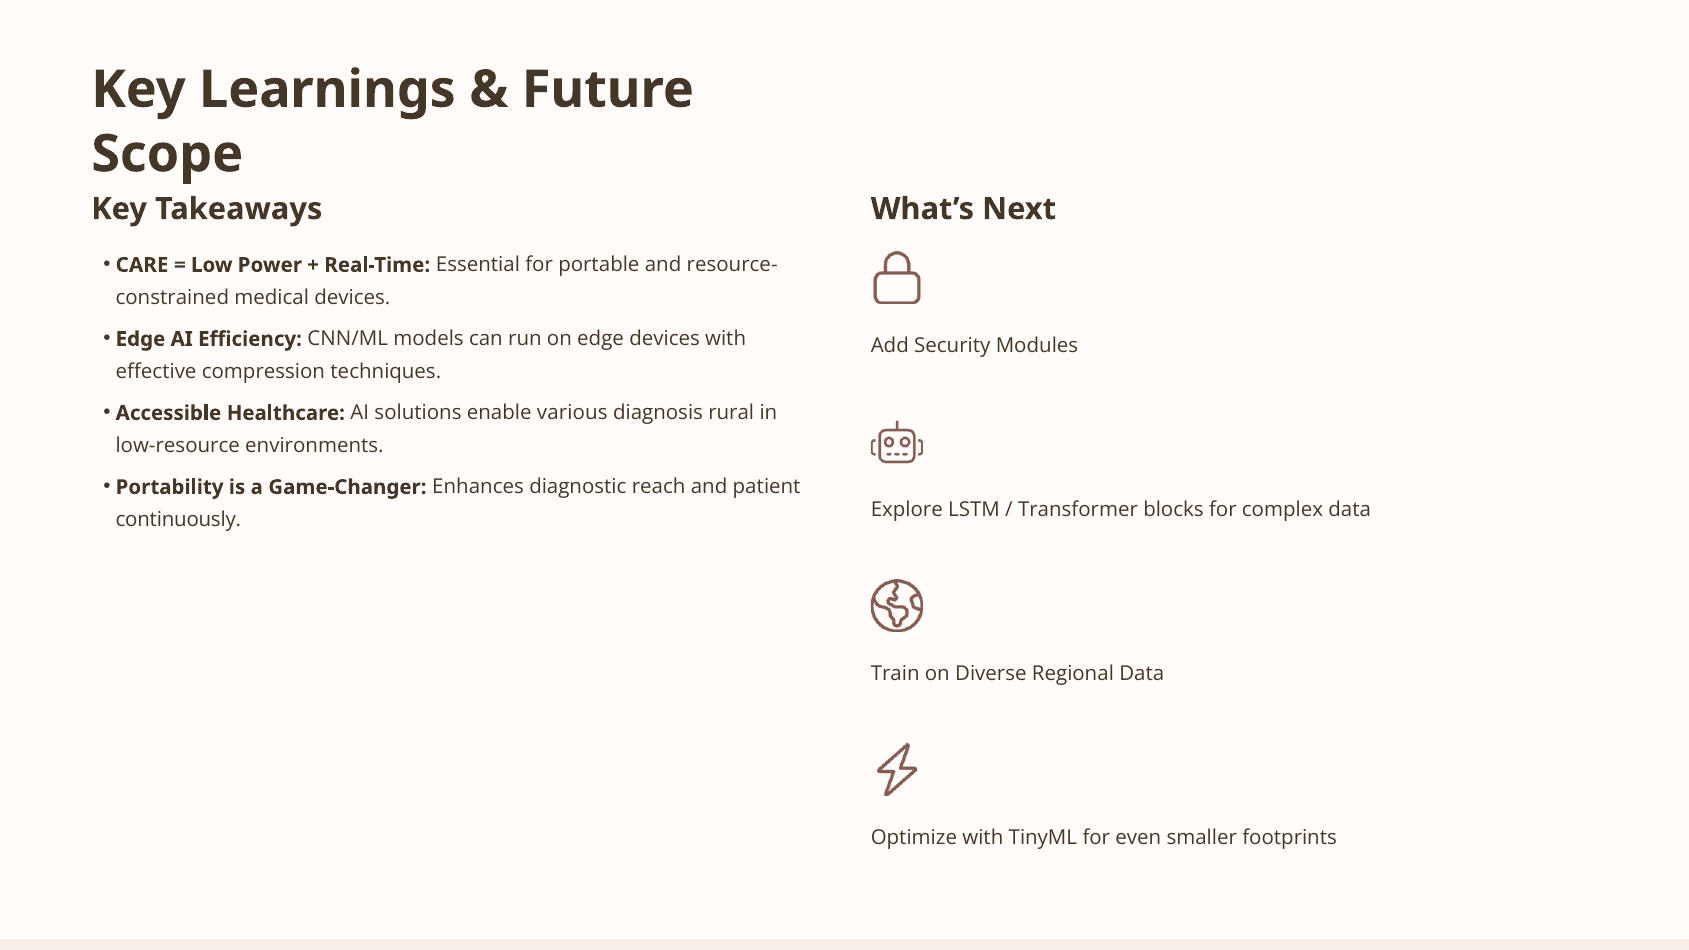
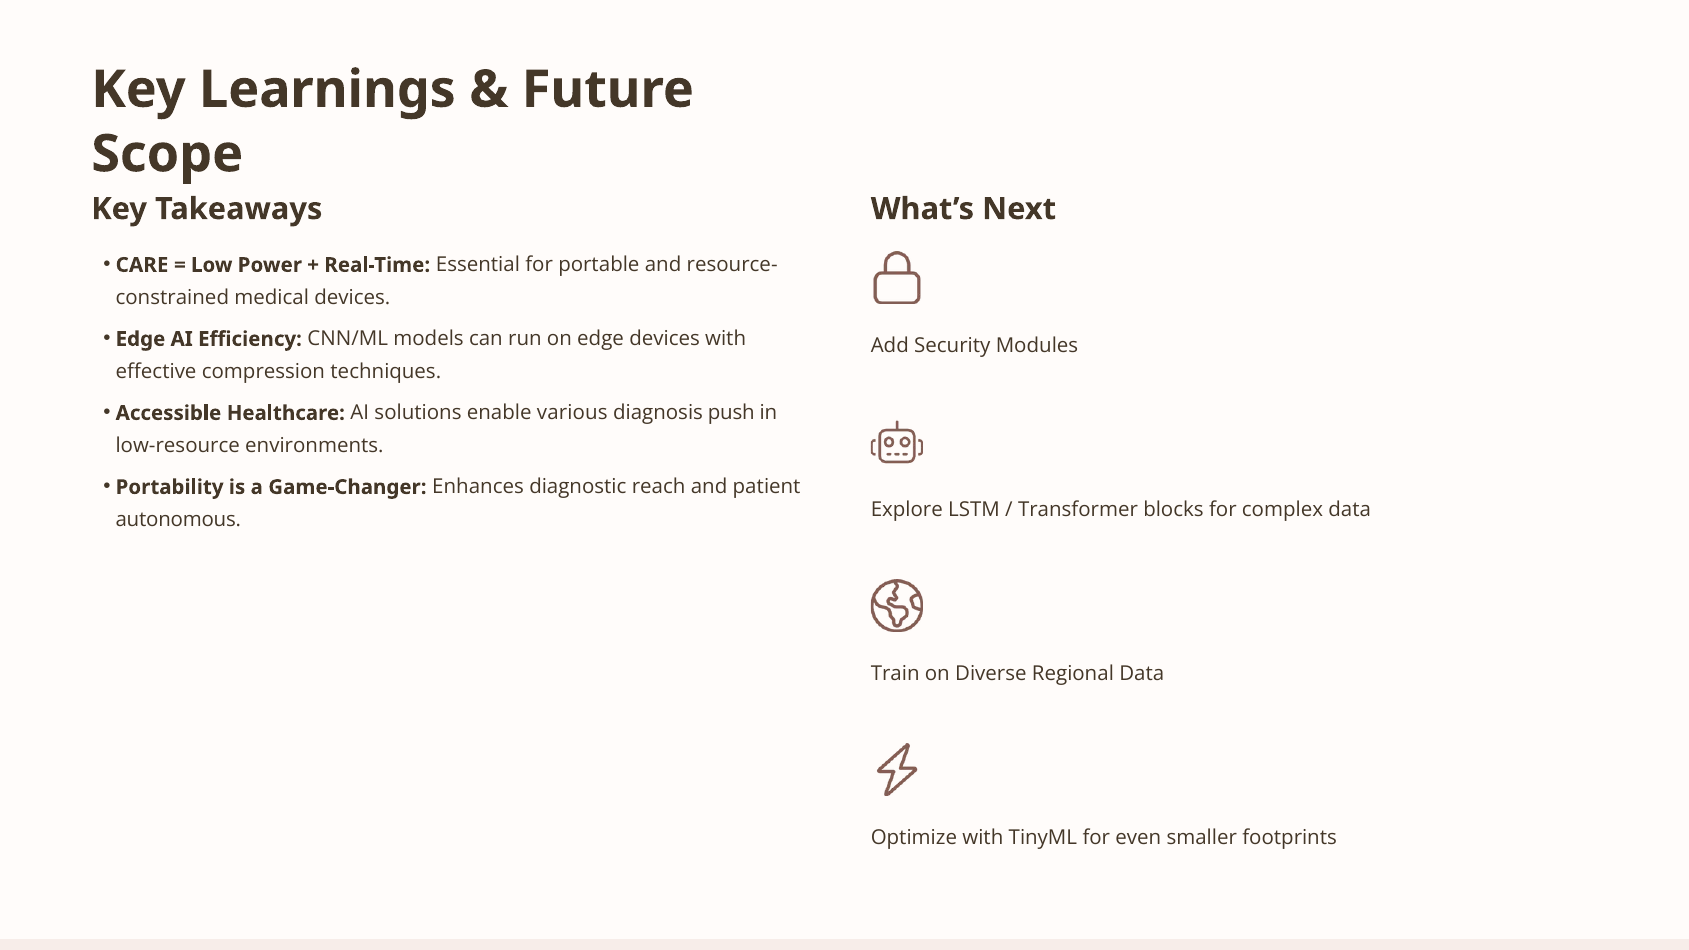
rural: rural -> push
continuously: continuously -> autonomous
